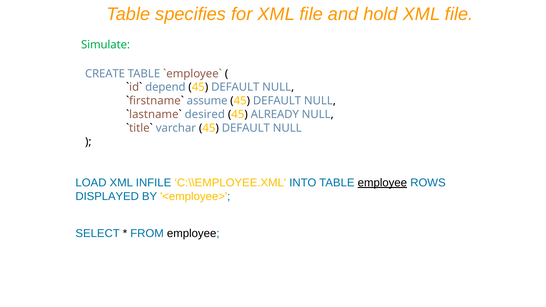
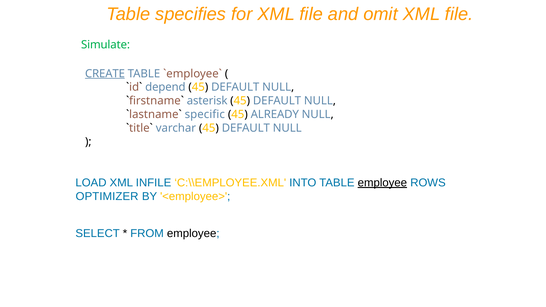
hold: hold -> omit
CREATE underline: none -> present
assume: assume -> asterisk
desired: desired -> specific
DISPLAYED: DISPLAYED -> OPTIMIZER
